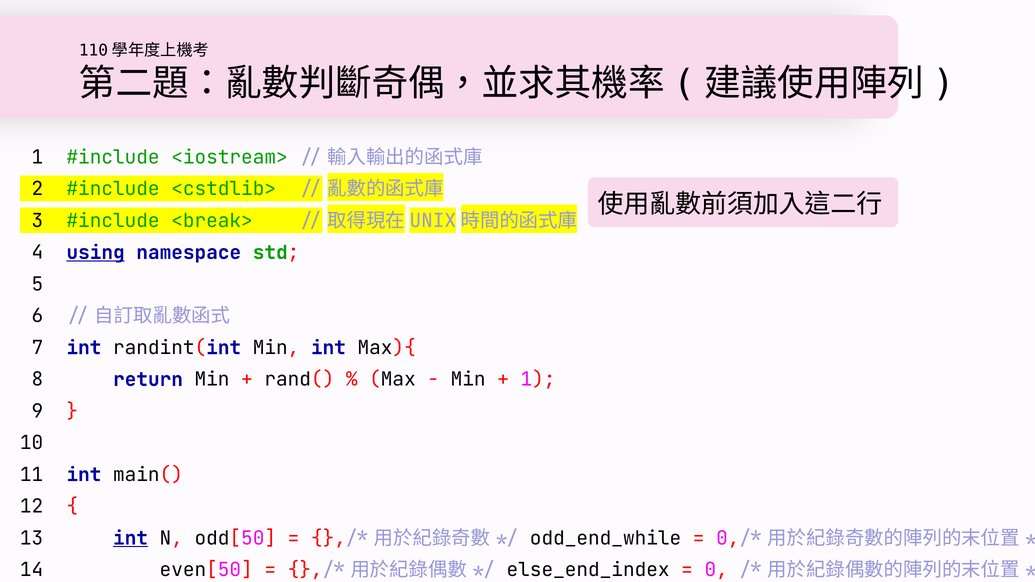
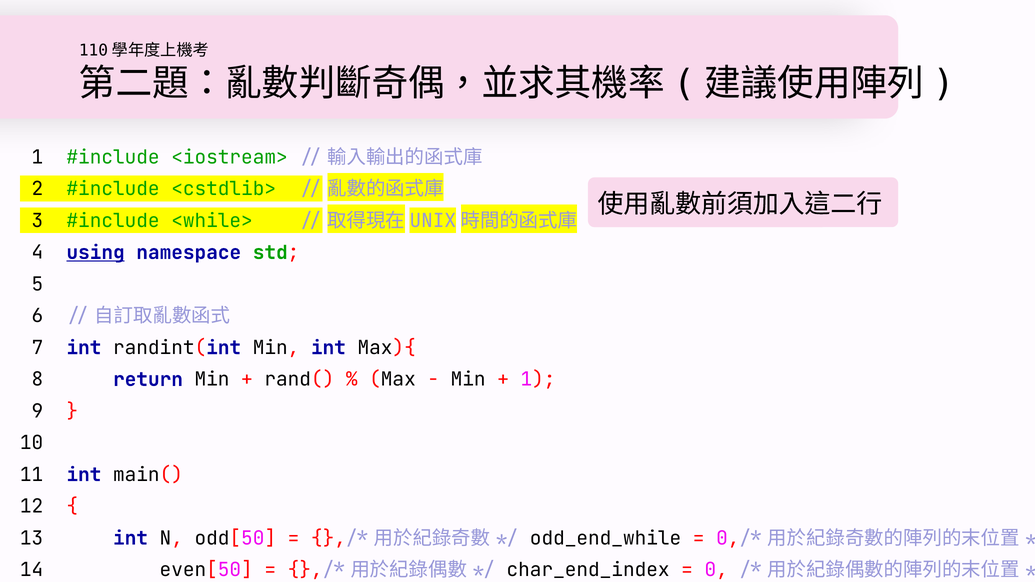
<break>: <break> -> <while>
int at (131, 538) underline: present -> none
else_end_index: else_end_index -> char_end_index
